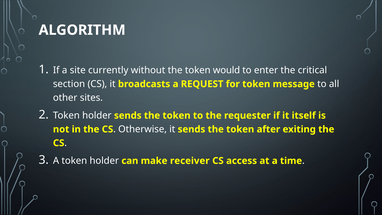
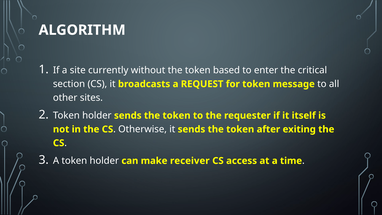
would: would -> based
